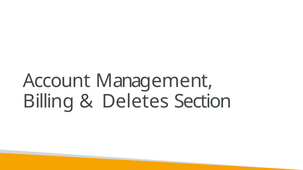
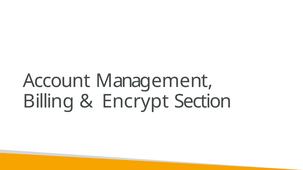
Deletes: Deletes -> Encrypt
